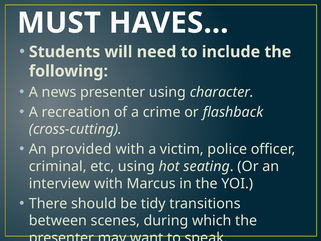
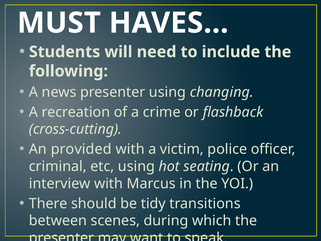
character: character -> changing
